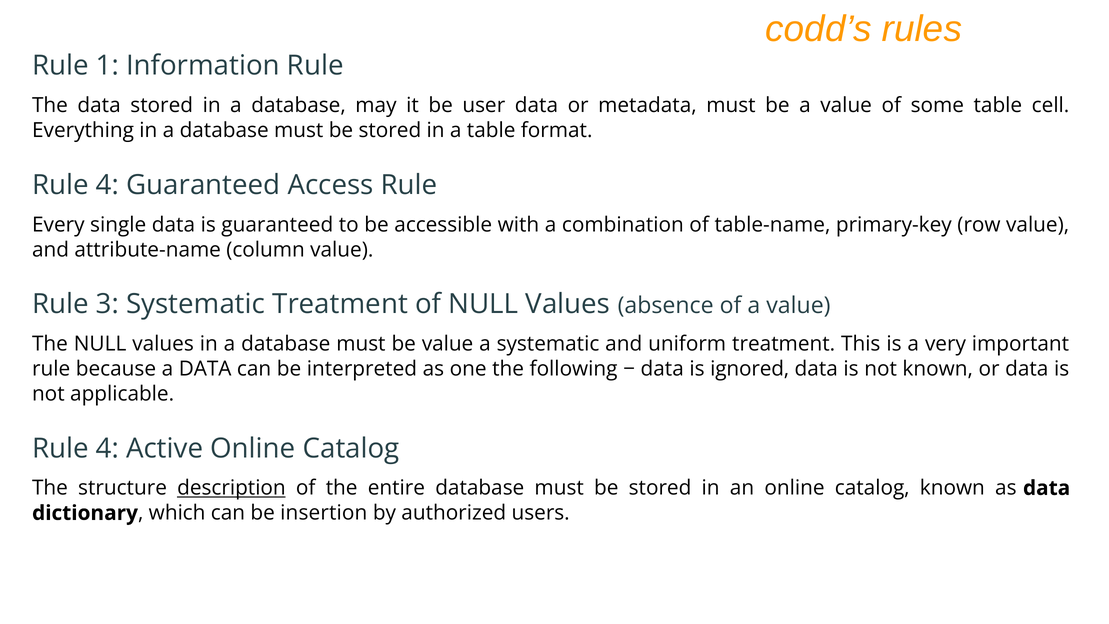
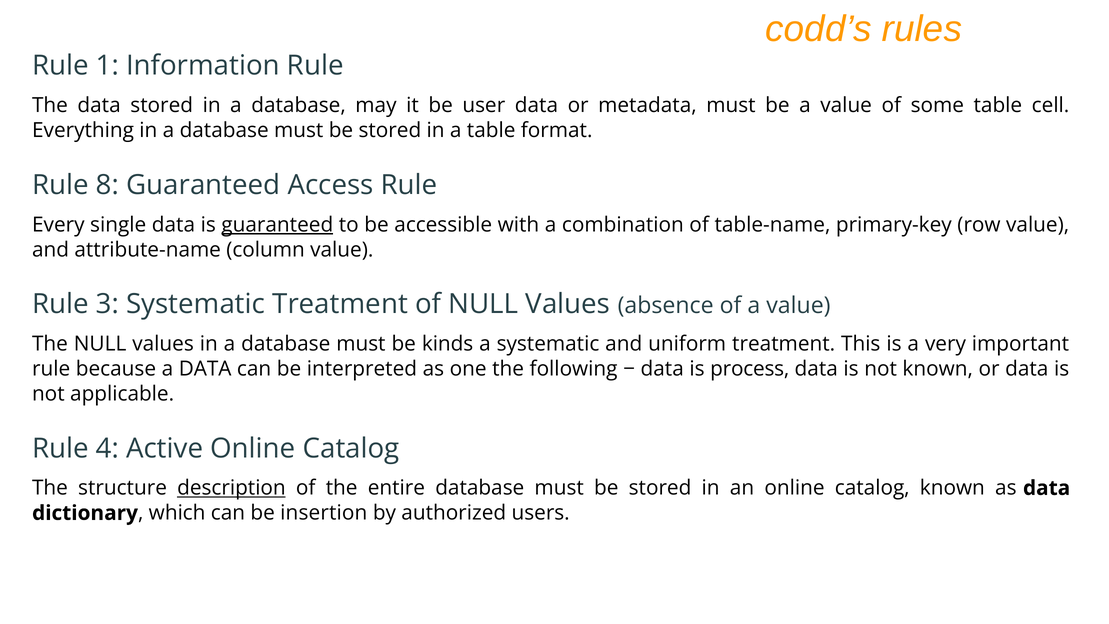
4 at (107, 185): 4 -> 8
guaranteed at (277, 225) underline: none -> present
be value: value -> kinds
ignored: ignored -> process
